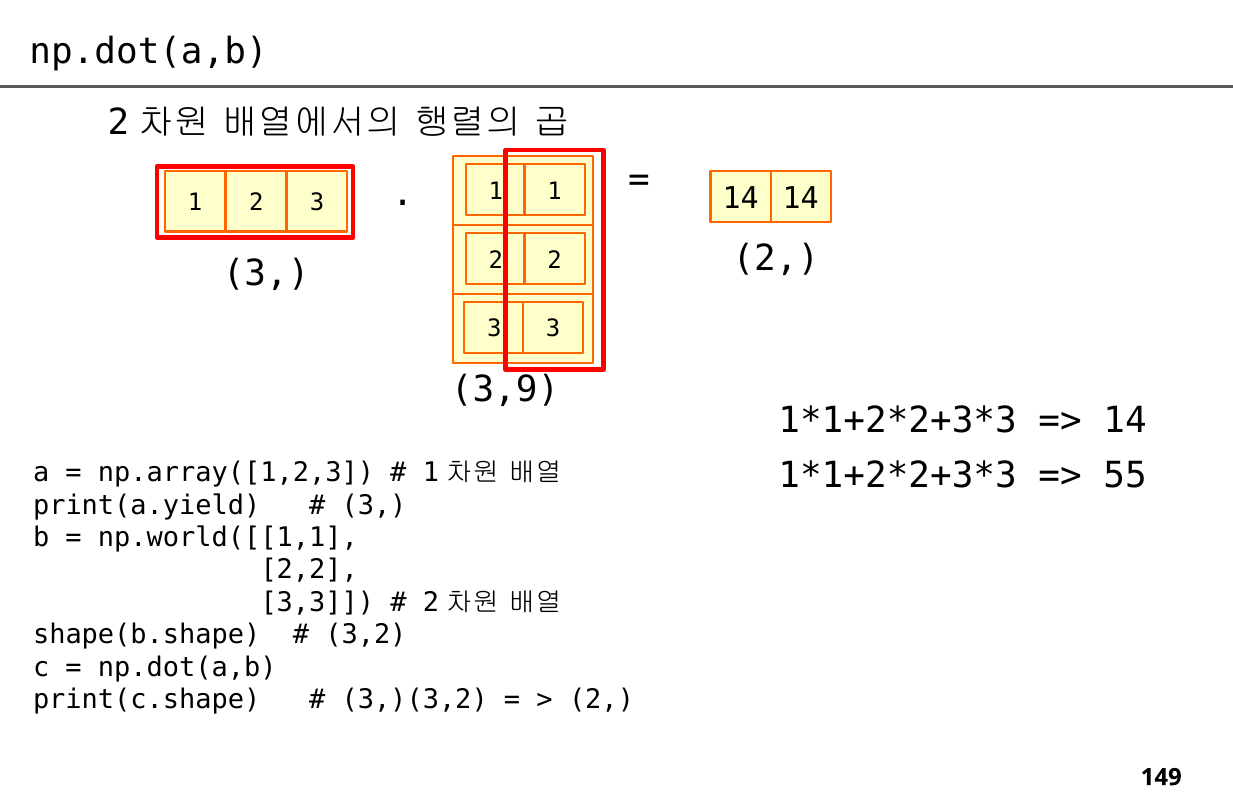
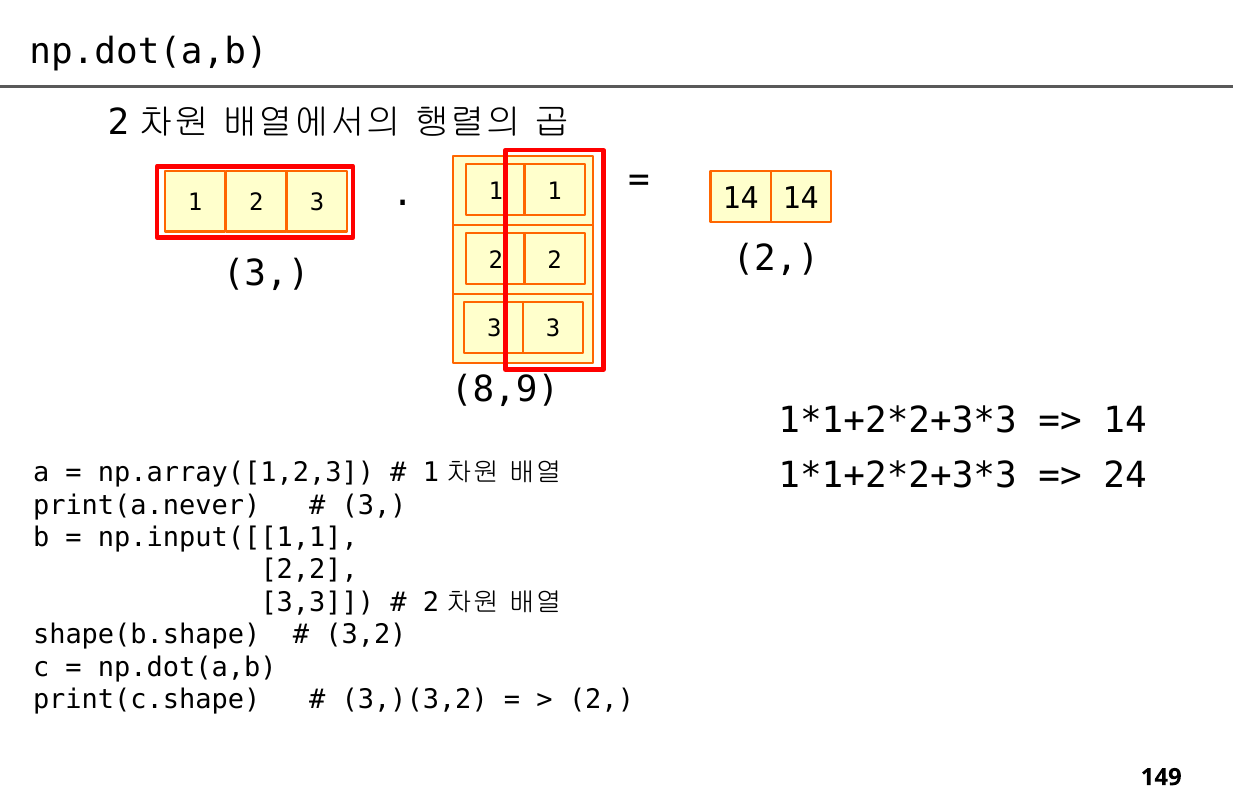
3,9: 3,9 -> 8,9
55: 55 -> 24
print(a.yield: print(a.yield -> print(a.never
np.world([[1,1: np.world([[1,1 -> np.input([[1,1
